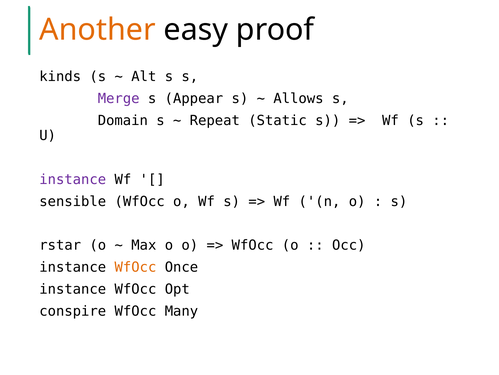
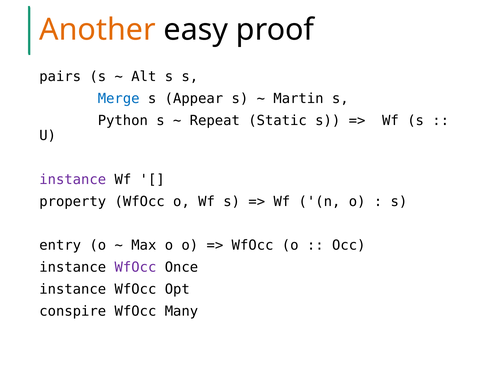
kinds: kinds -> pairs
Merge colour: purple -> blue
Allows: Allows -> Martin
Domain: Domain -> Python
sensible: sensible -> property
rstar: rstar -> entry
WfOcc at (135, 267) colour: orange -> purple
